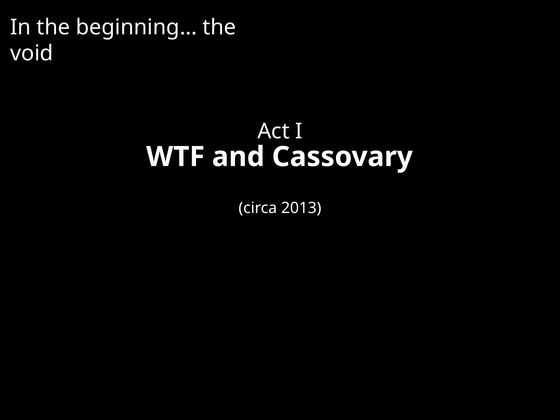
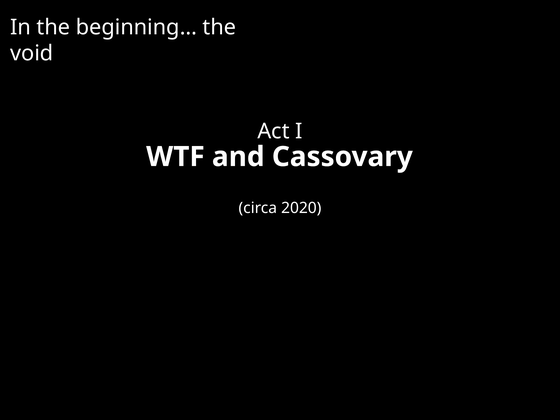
2013: 2013 -> 2020
